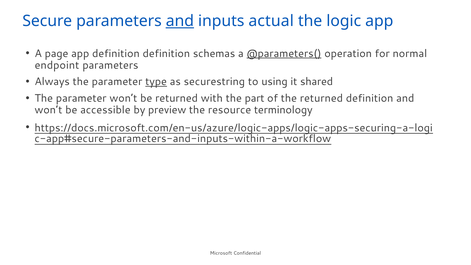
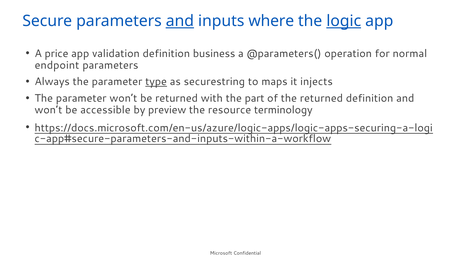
actual: actual -> where
logic underline: none -> present
page: page -> price
app definition: definition -> validation
schemas: schemas -> business
@parameters( underline: present -> none
using: using -> maps
shared: shared -> injects
